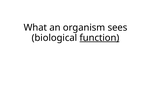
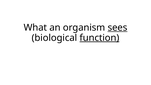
sees underline: none -> present
